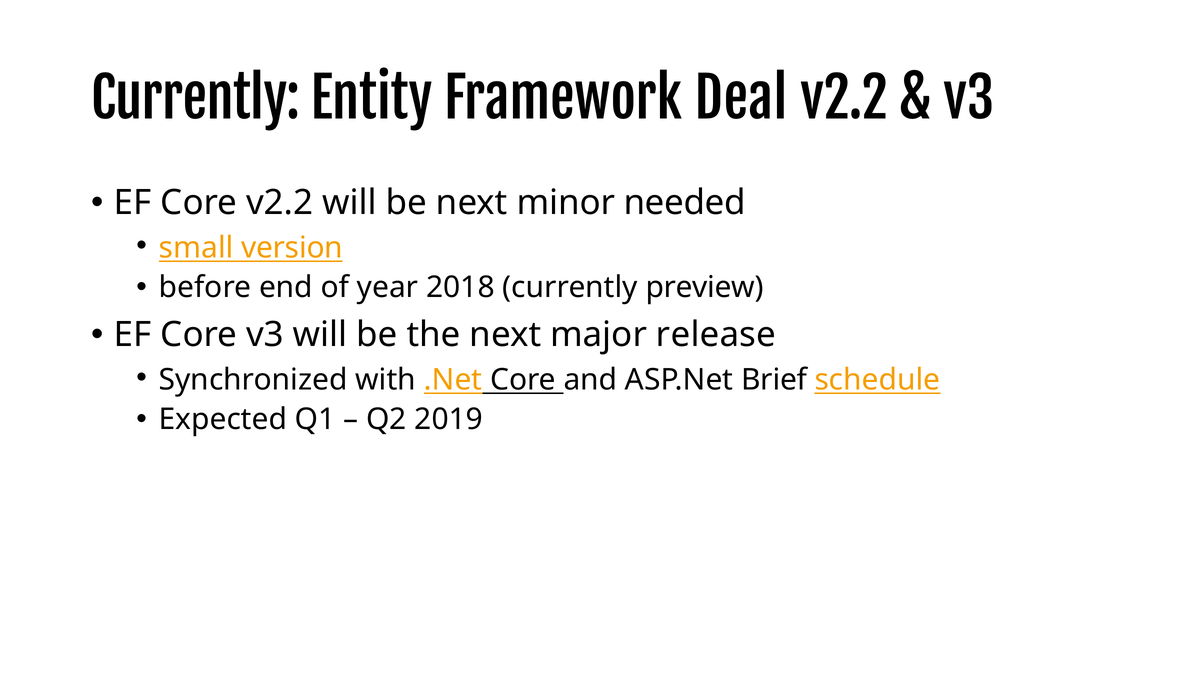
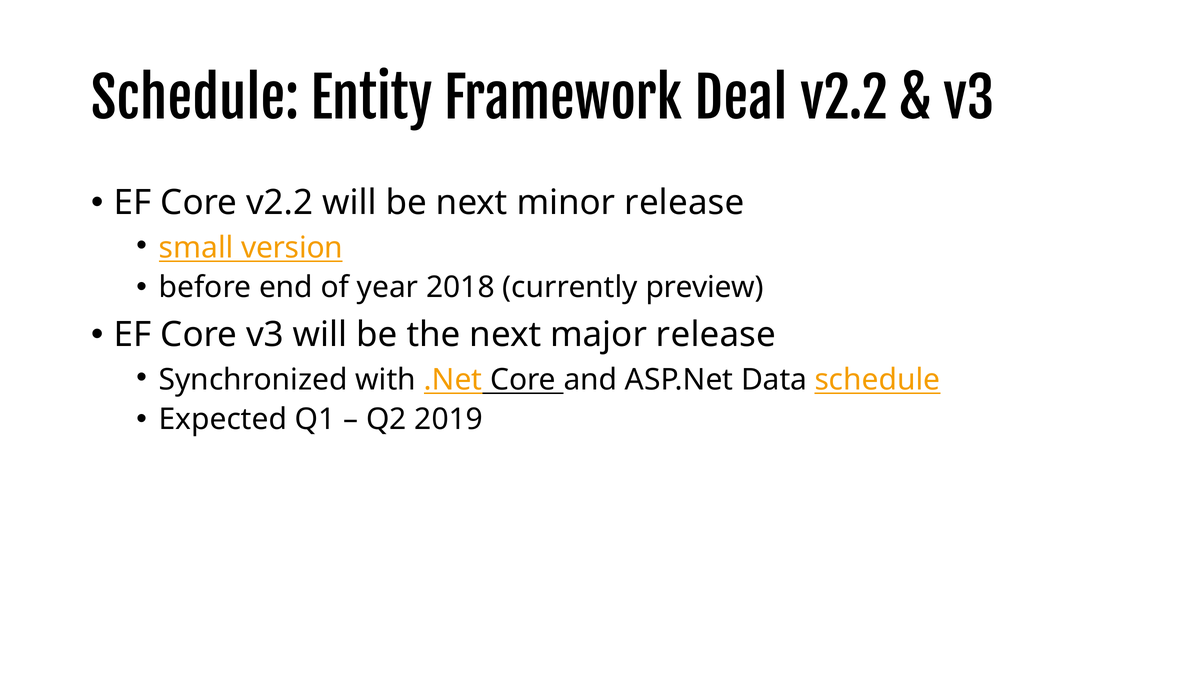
Currently at (196, 101): Currently -> Schedule
minor needed: needed -> release
Brief: Brief -> Data
